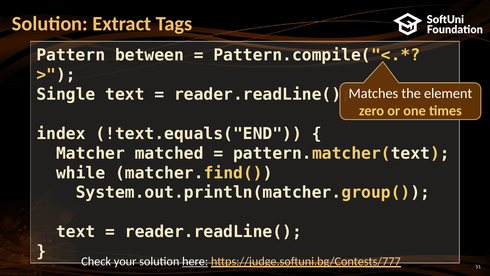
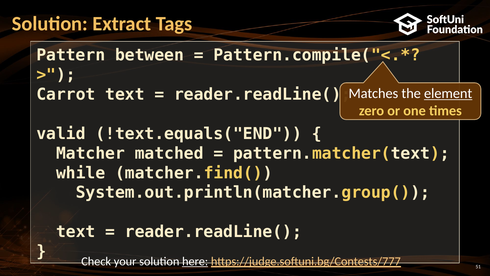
Single: Single -> Carrot
element underline: none -> present
index: index -> valid
